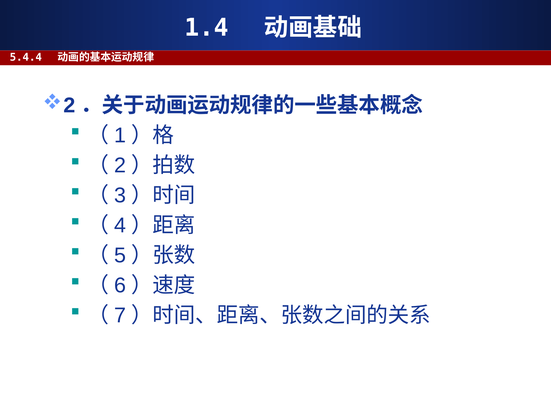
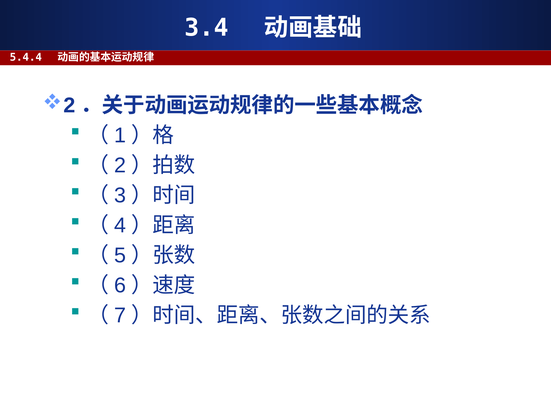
1.4: 1.4 -> 3.4
